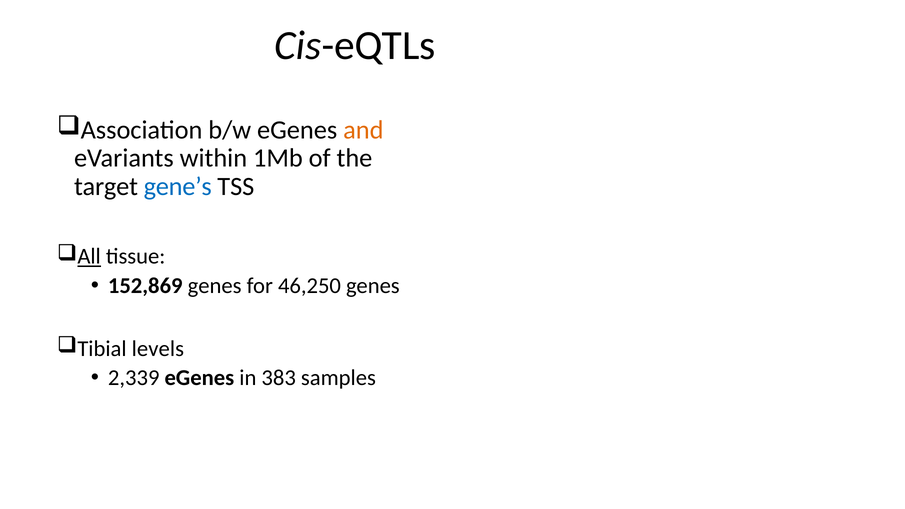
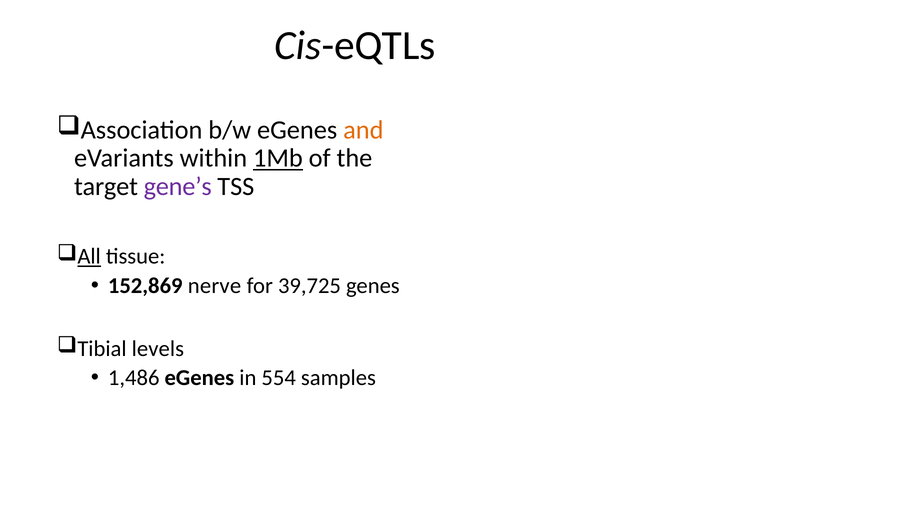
1Mb underline: none -> present
gene’s colour: blue -> purple
152,869 genes: genes -> nerve
46,250: 46,250 -> 39,725
2,339: 2,339 -> 1,486
383: 383 -> 554
